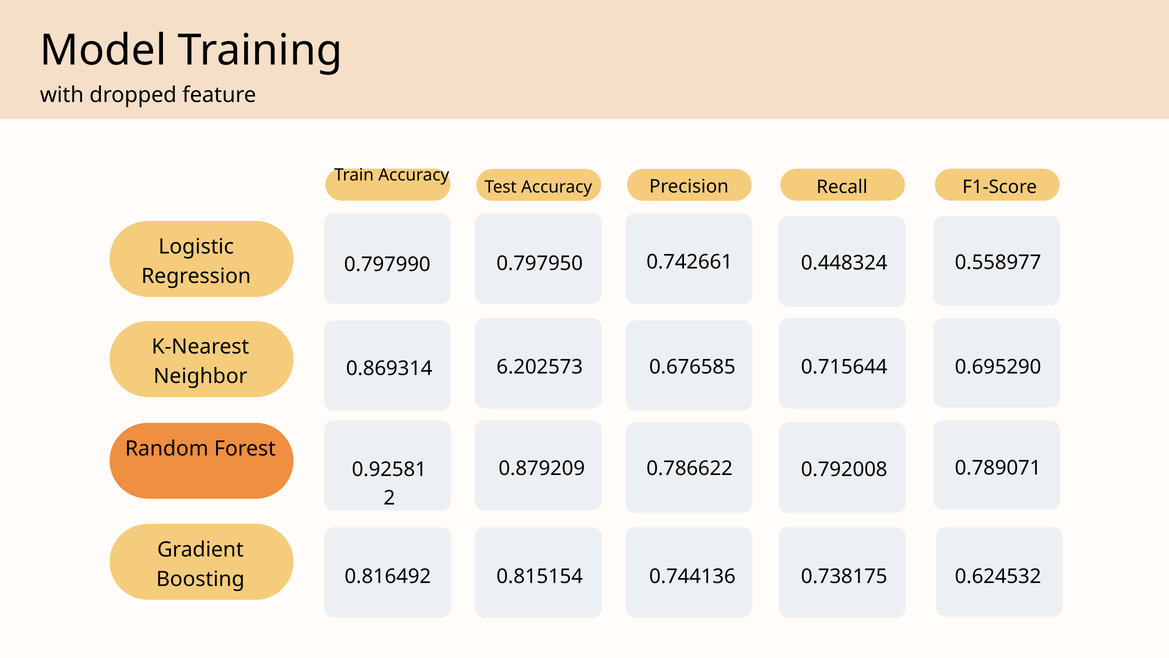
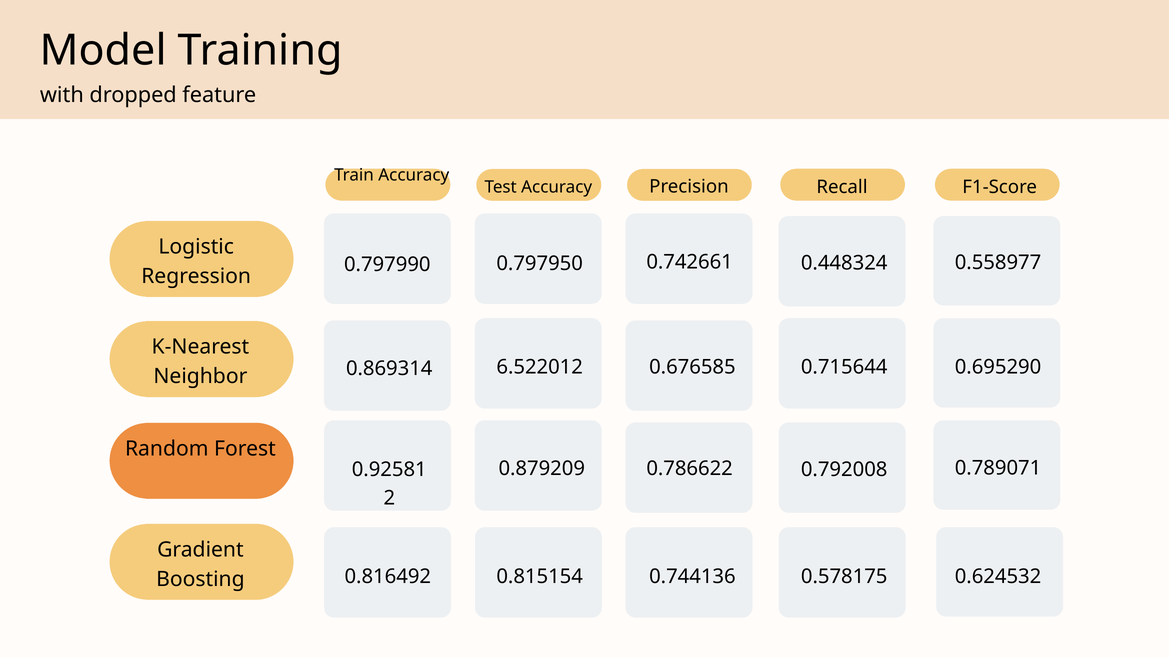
6.202573: 6.202573 -> 6.522012
0.738175: 0.738175 -> 0.578175
